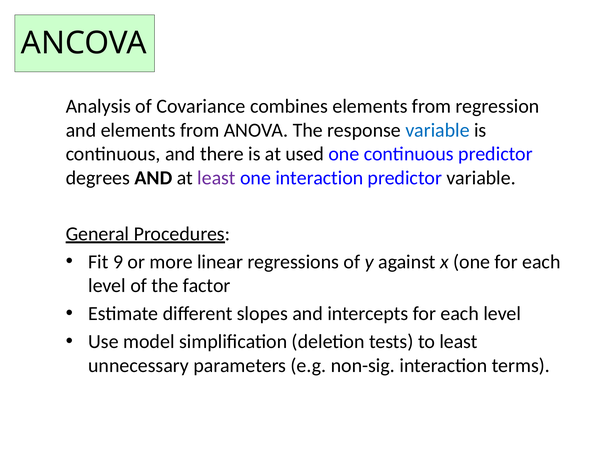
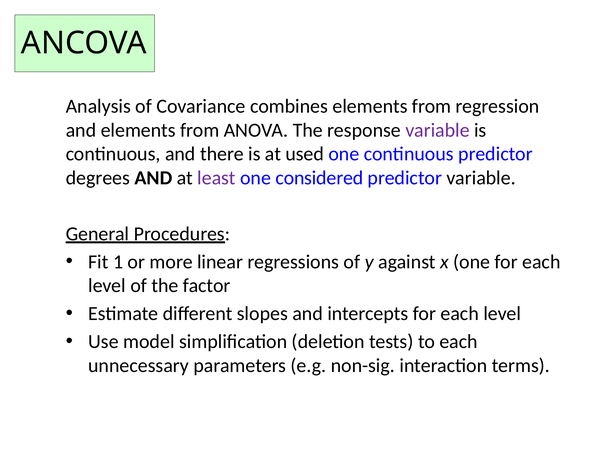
variable at (437, 130) colour: blue -> purple
one interaction: interaction -> considered
9: 9 -> 1
to least: least -> each
